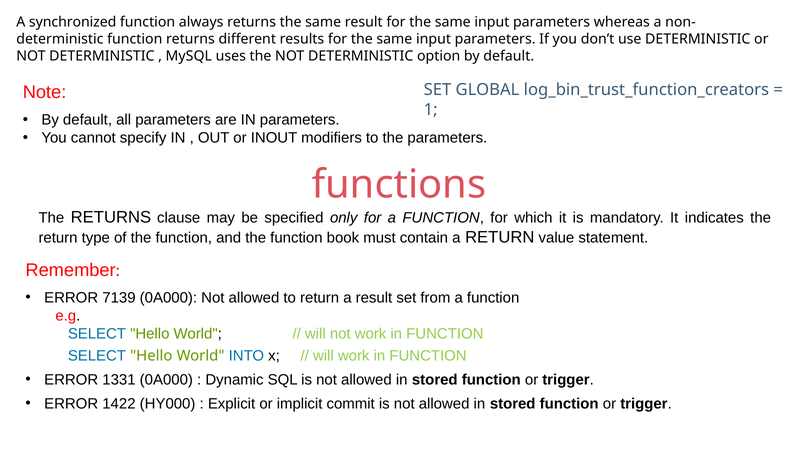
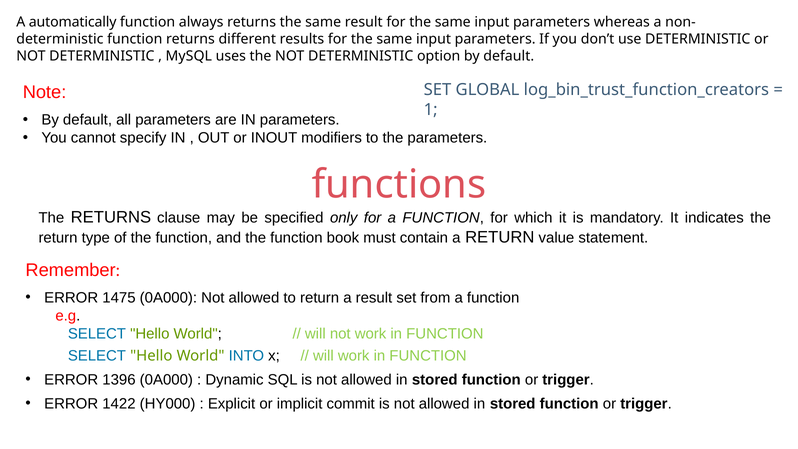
synchronized: synchronized -> automatically
7139: 7139 -> 1475
1331: 1331 -> 1396
